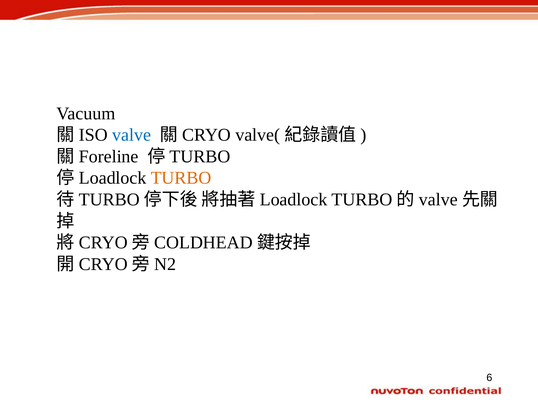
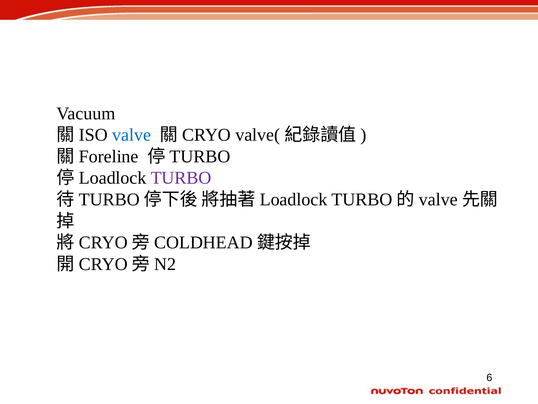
TURBO colour: orange -> purple
